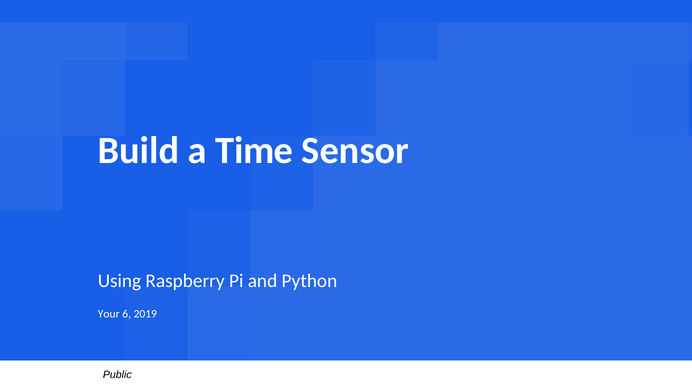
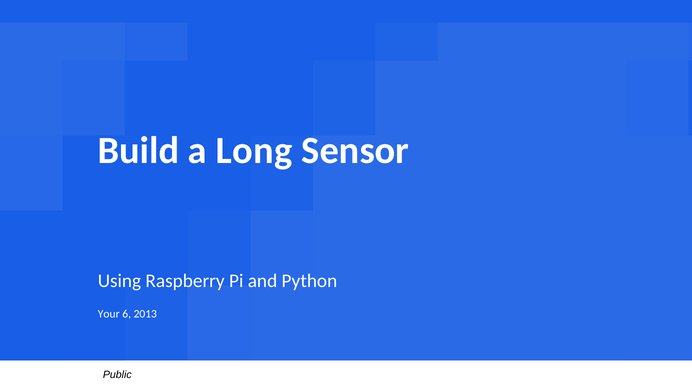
Time: Time -> Long
2019: 2019 -> 2013
